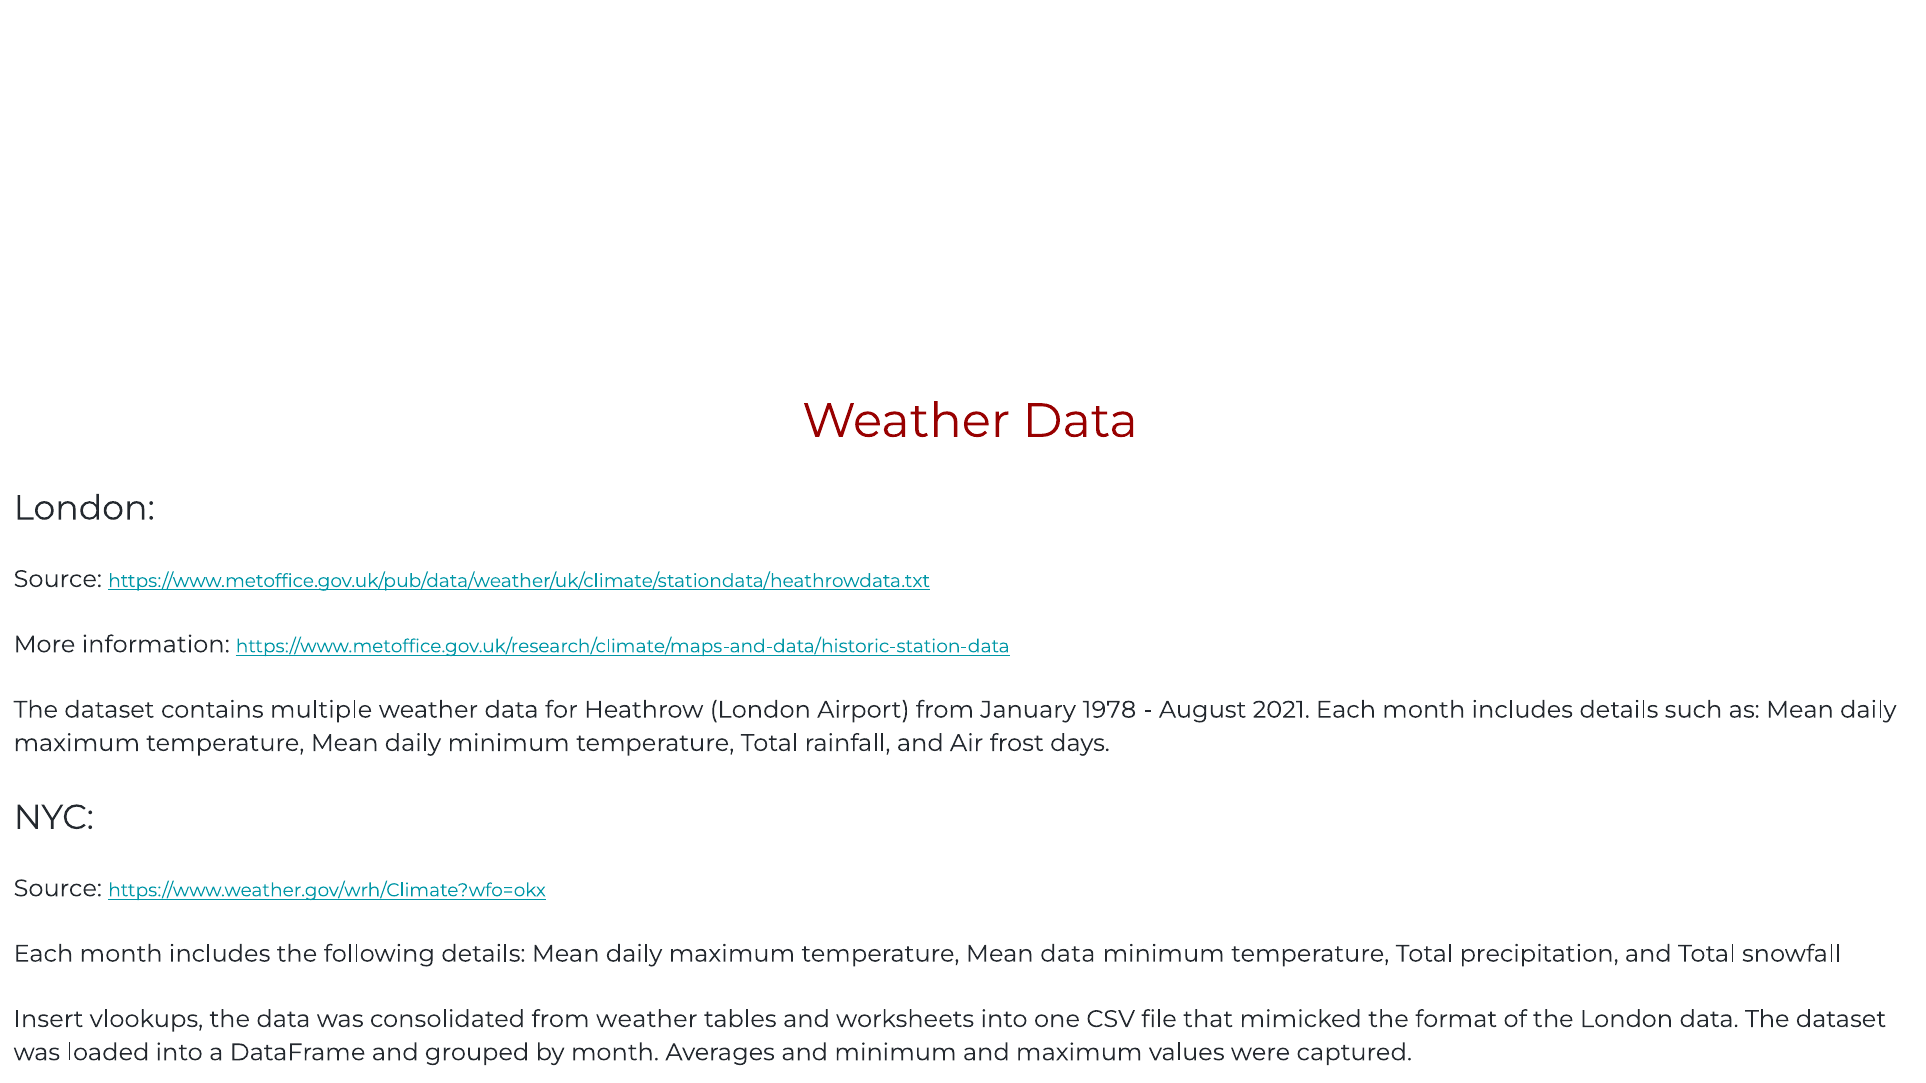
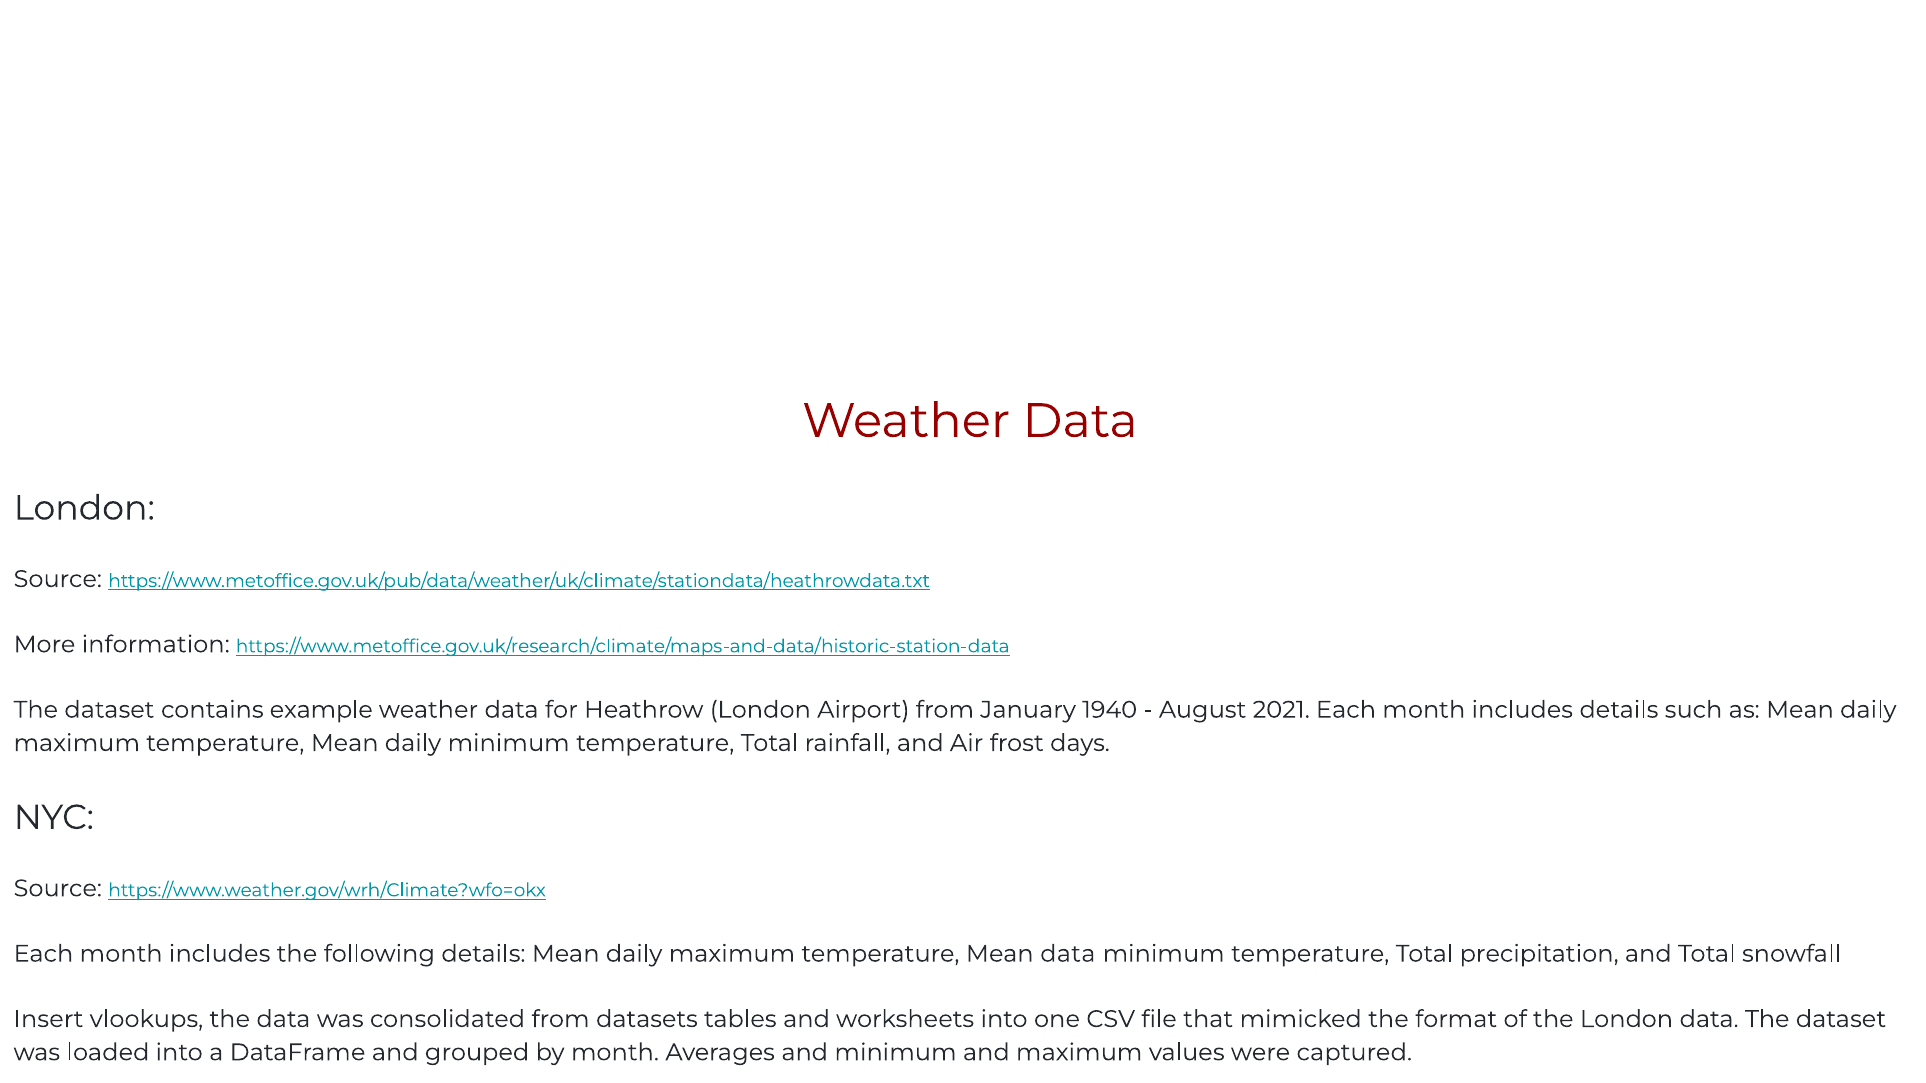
multiple: multiple -> example
1978: 1978 -> 1940
from weather: weather -> datasets
